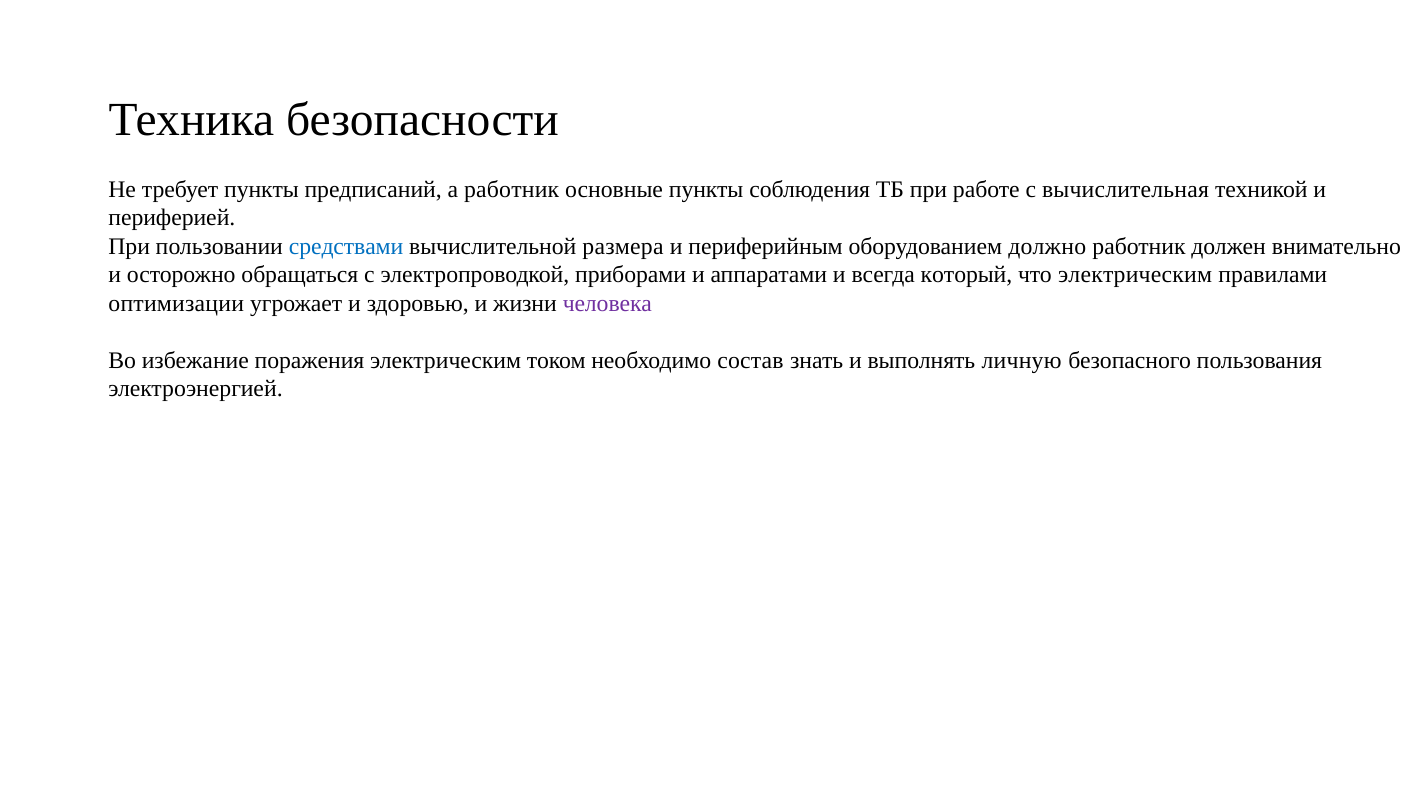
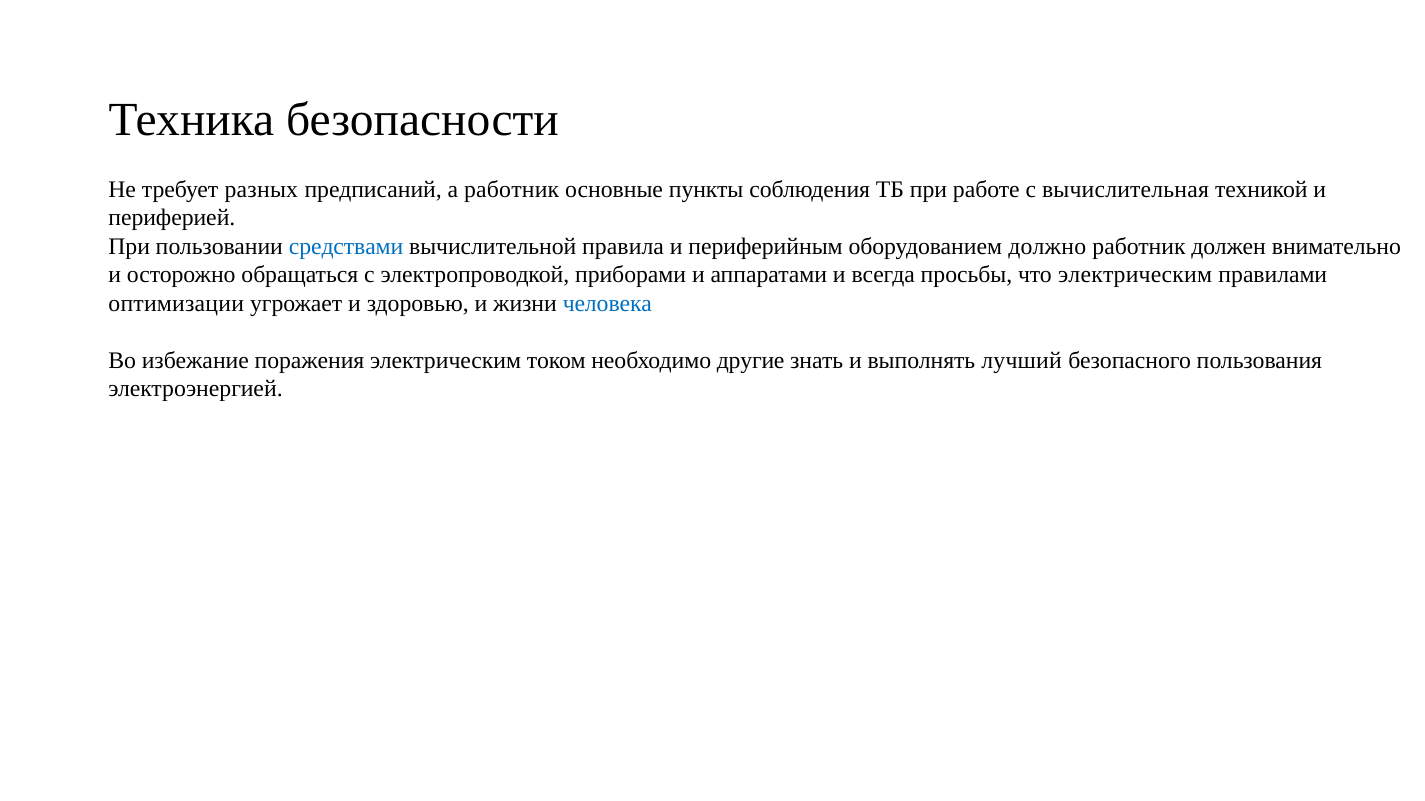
требует пункты: пункты -> разных
размера: размера -> правила
который: который -> просьбы
человека colour: purple -> blue
состав: состав -> другие
личную: личную -> лучший
